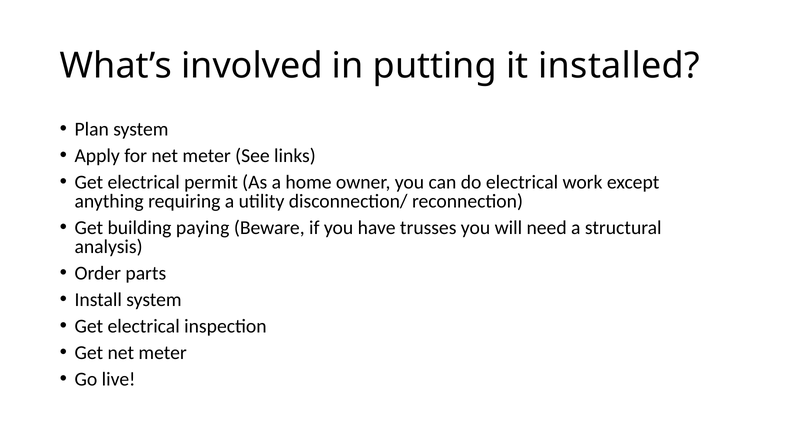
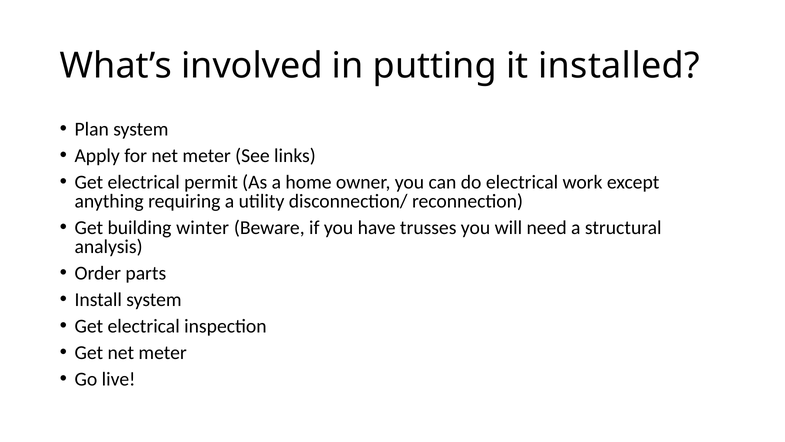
paying: paying -> winter
